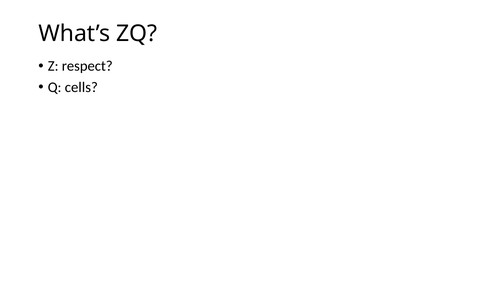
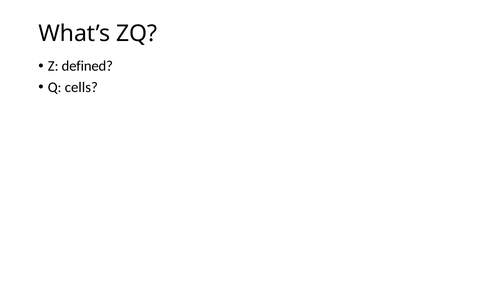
respect: respect -> defined
